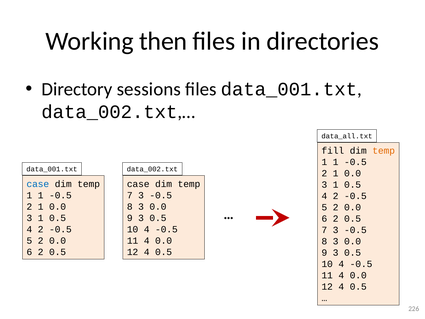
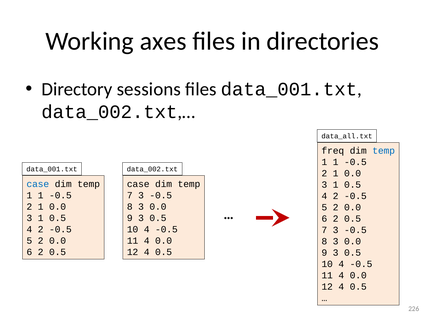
then: then -> axes
fill: fill -> freq
temp at (384, 151) colour: orange -> blue
